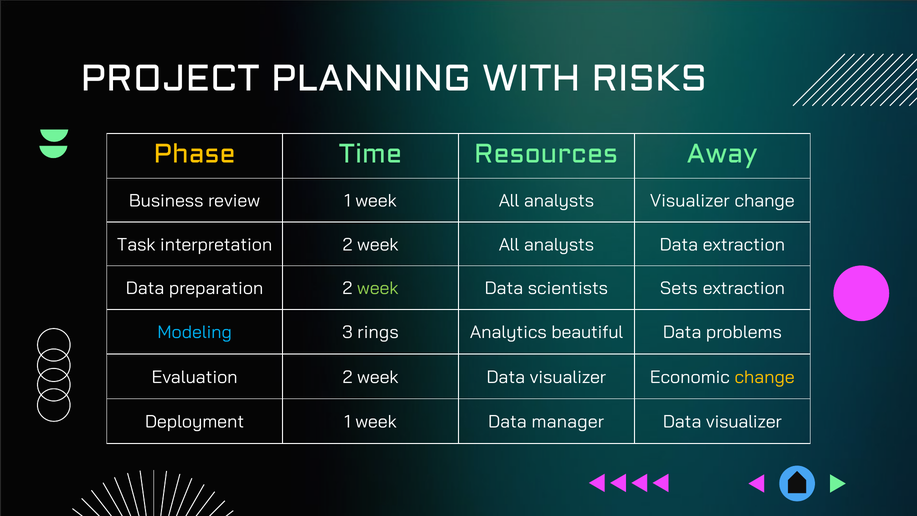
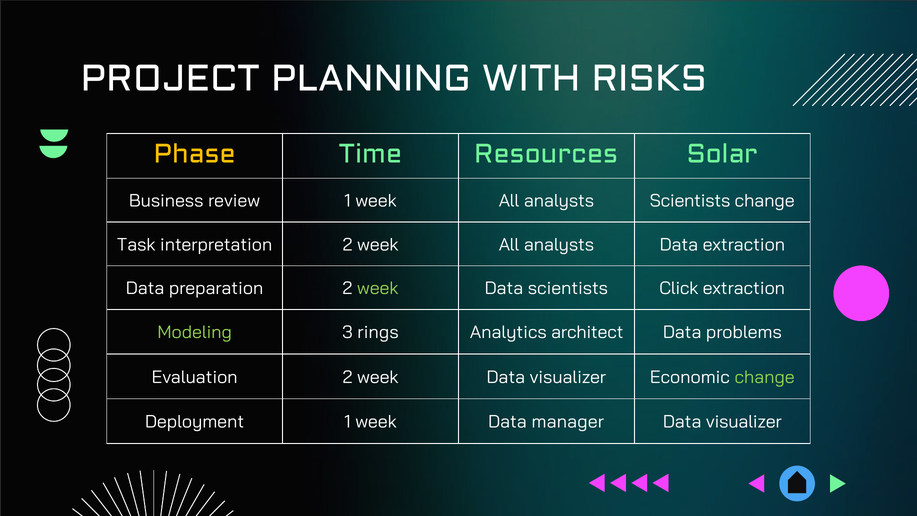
Away: Away -> Solar
analysts Visualizer: Visualizer -> Scientists
Sets: Sets -> Click
Modeling colour: light blue -> light green
beautiful: beautiful -> architect
change at (765, 377) colour: yellow -> light green
